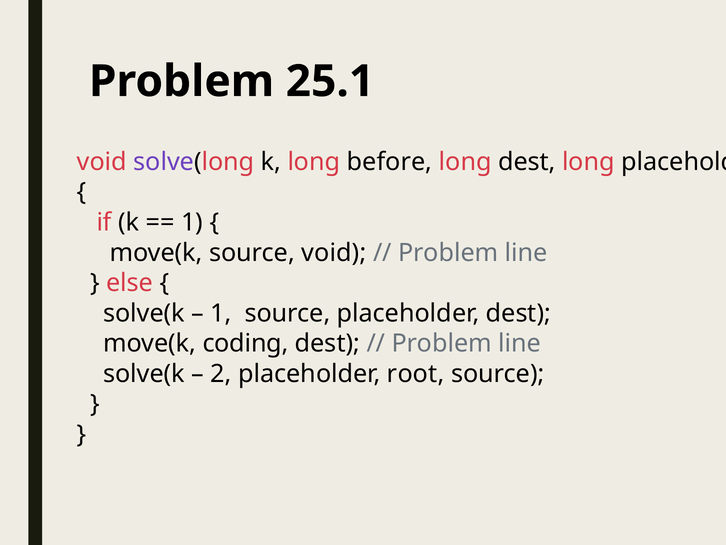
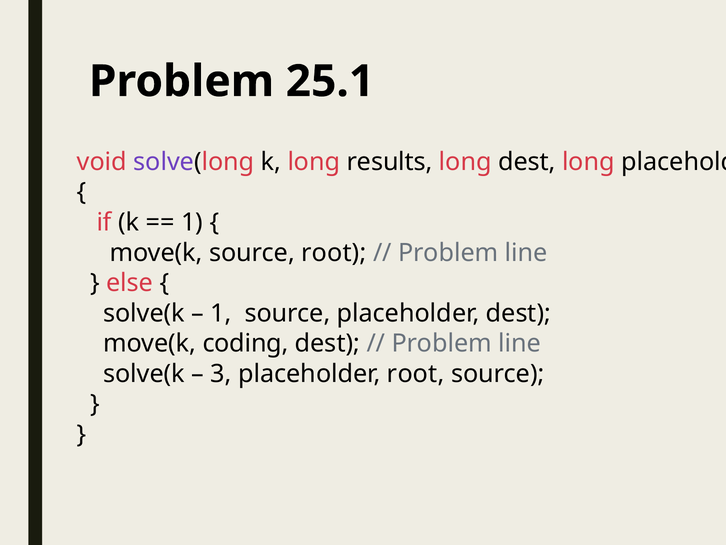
before: before -> results
source void: void -> root
2: 2 -> 3
